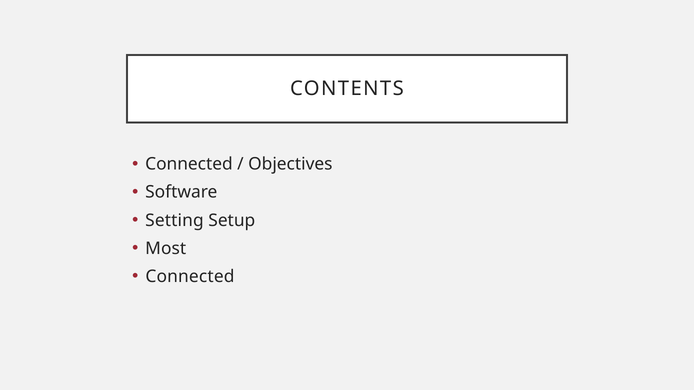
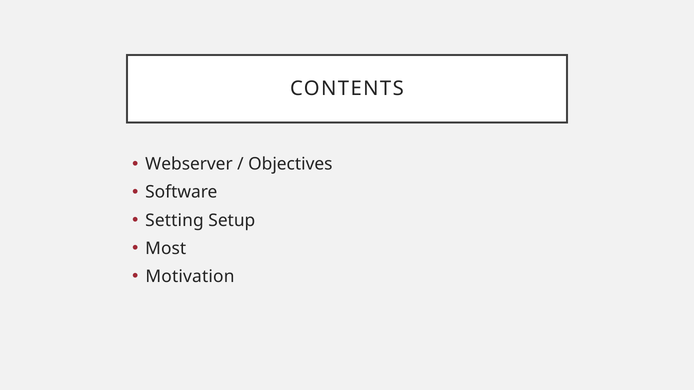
Connected at (189, 164): Connected -> Webserver
Connected at (190, 277): Connected -> Motivation
